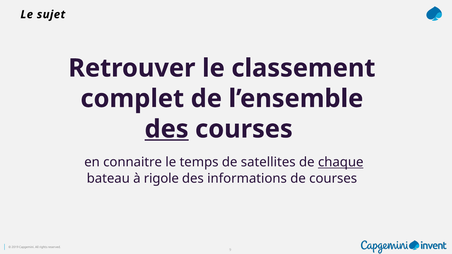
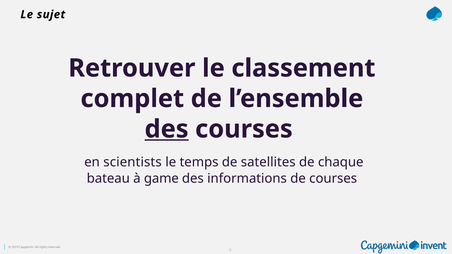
connaitre: connaitre -> scientists
chaque underline: present -> none
rigole: rigole -> game
